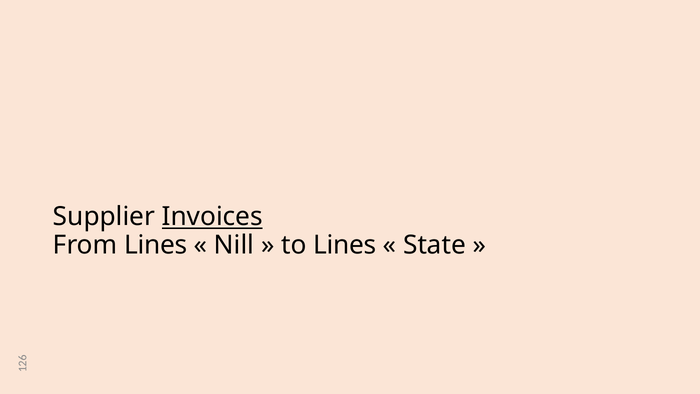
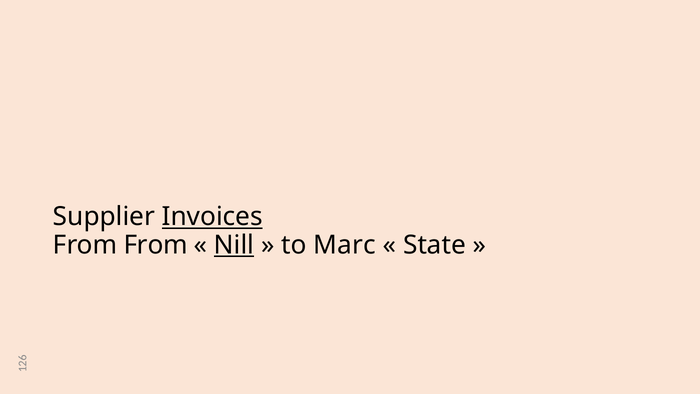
From Lines: Lines -> From
Nill underline: none -> present
to Lines: Lines -> Marc
